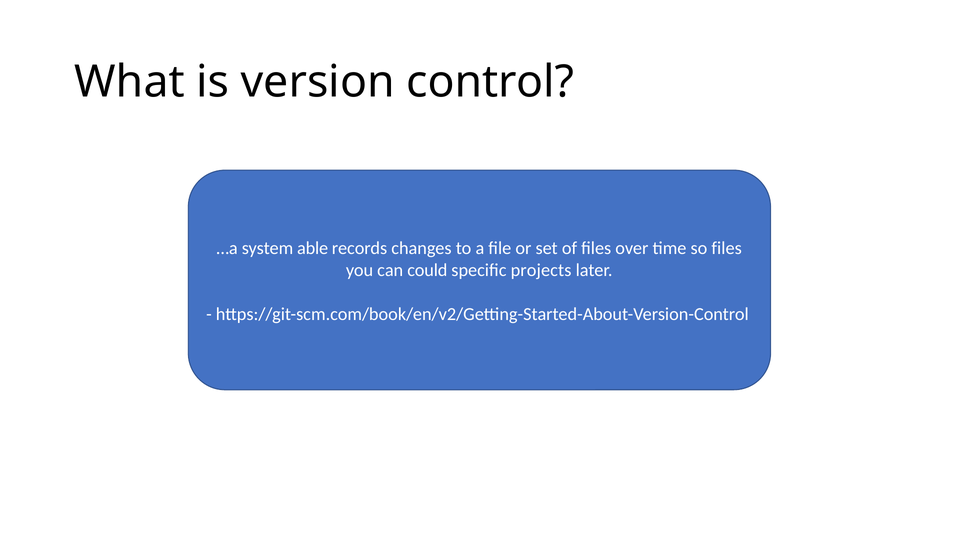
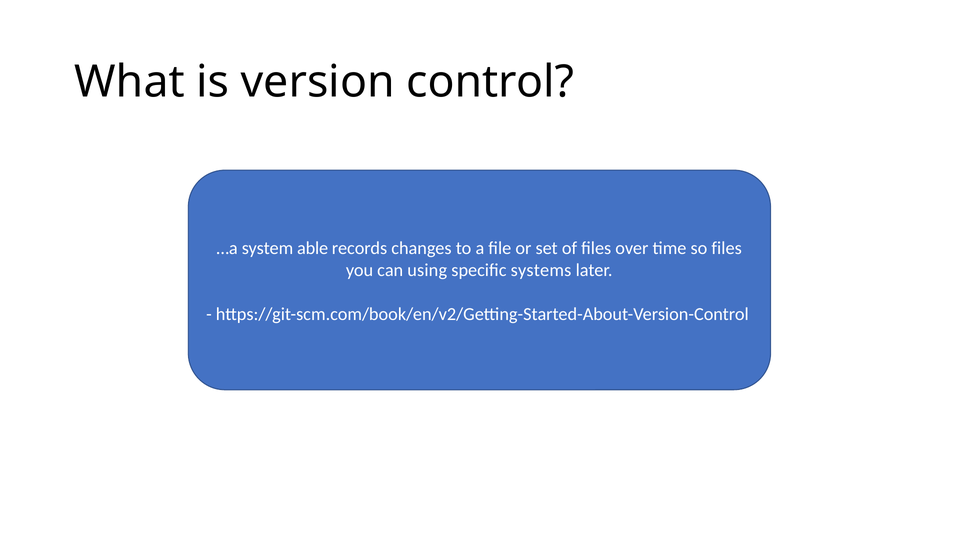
could: could -> using
projects: projects -> systems
